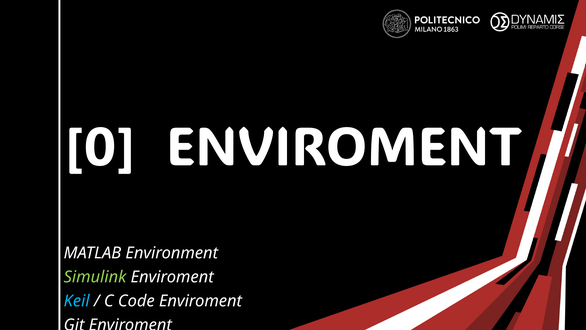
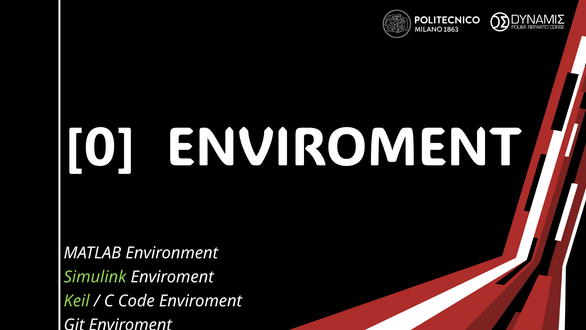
Keil colour: light blue -> light green
